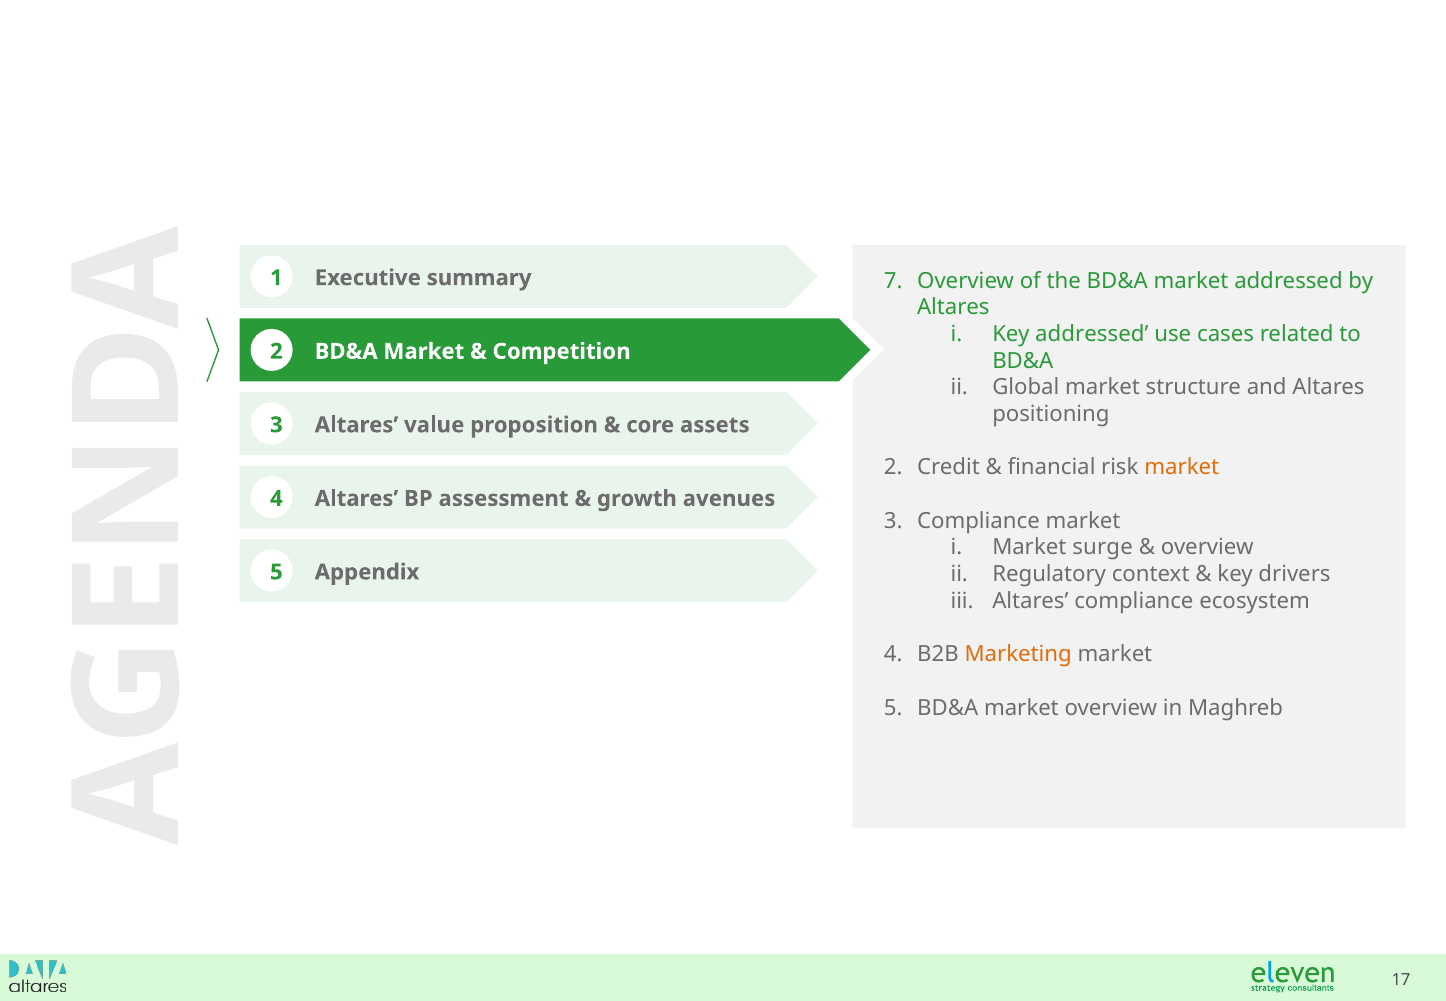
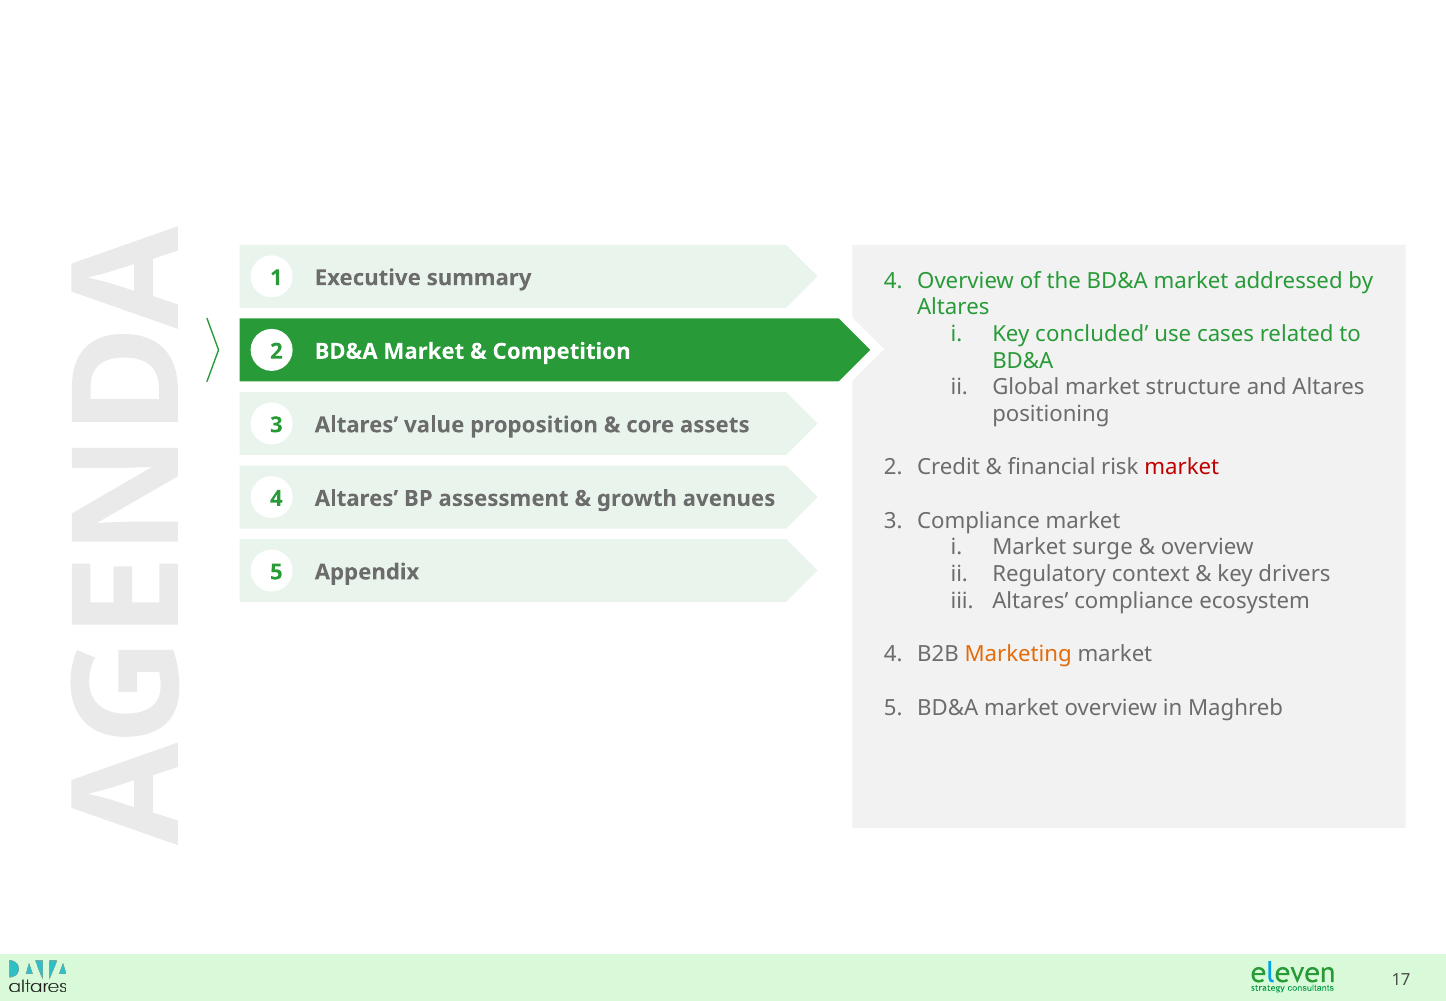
7 at (893, 281): 7 -> 4
Key addressed: addressed -> concluded
market at (1182, 468) colour: orange -> red
